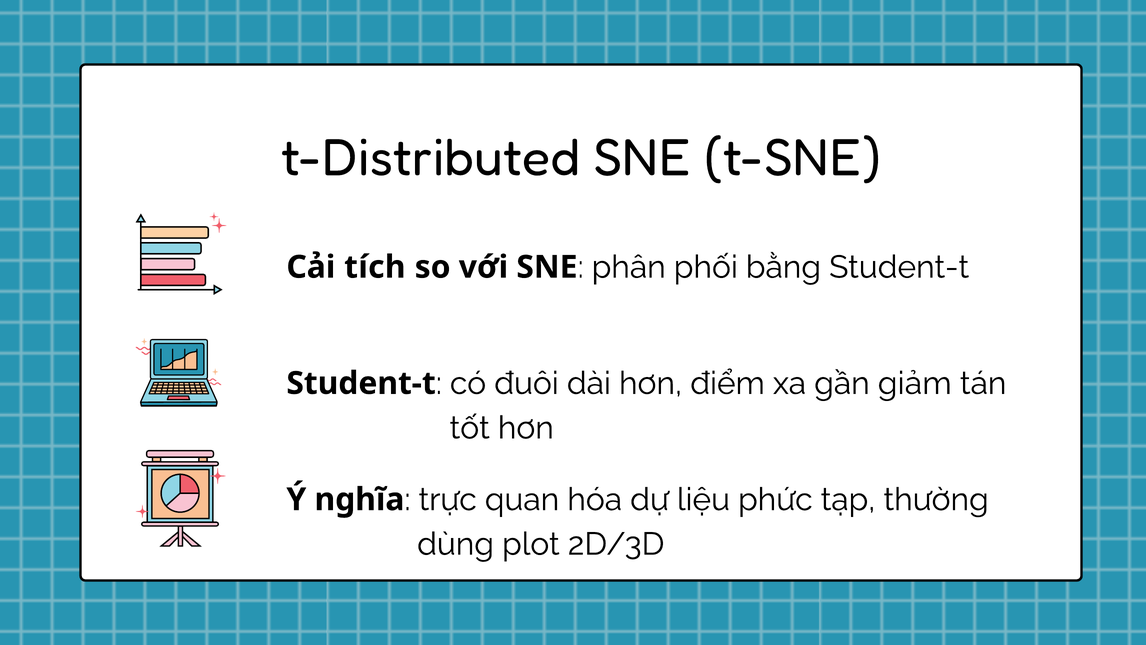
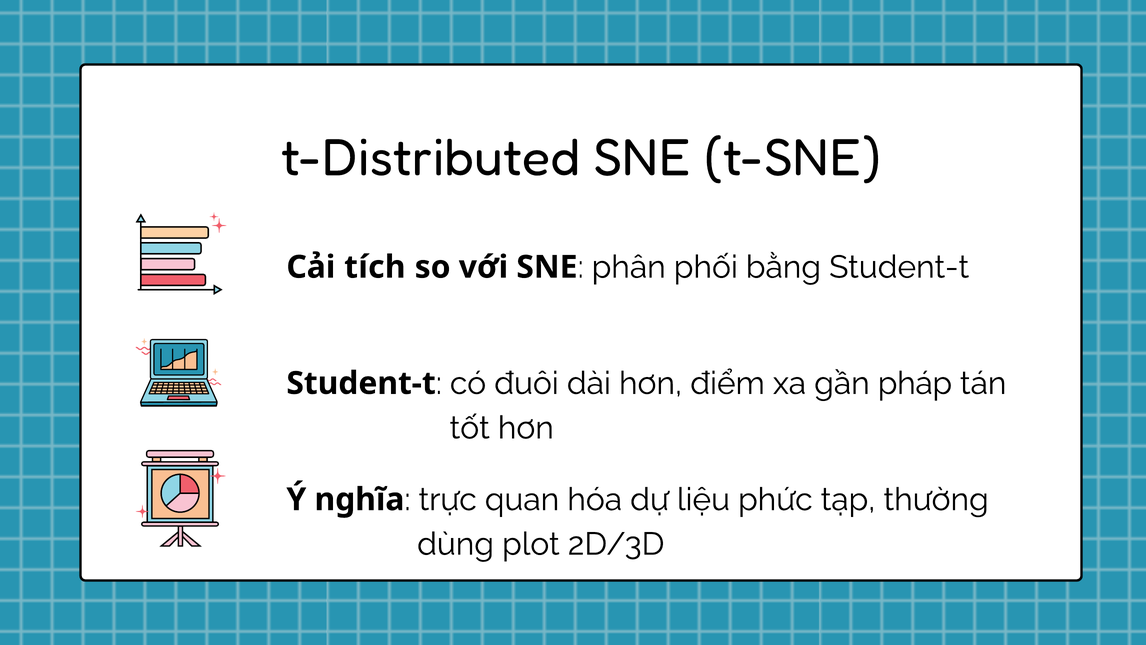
giảm: giảm -> pháp
